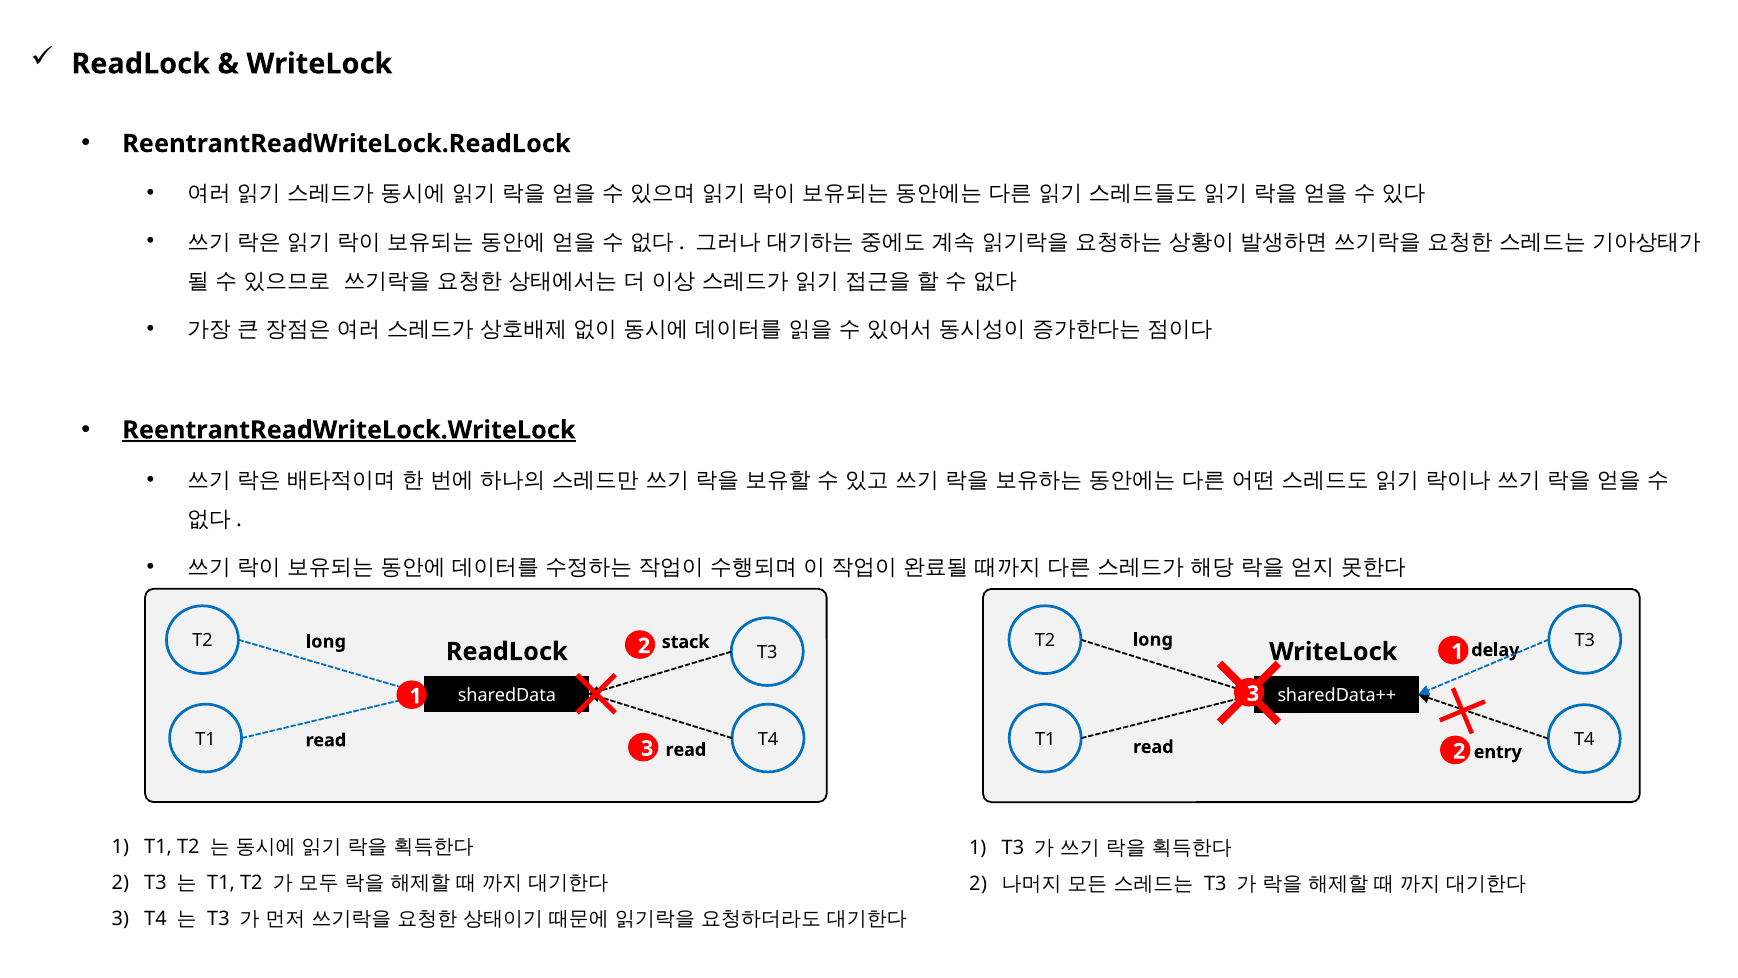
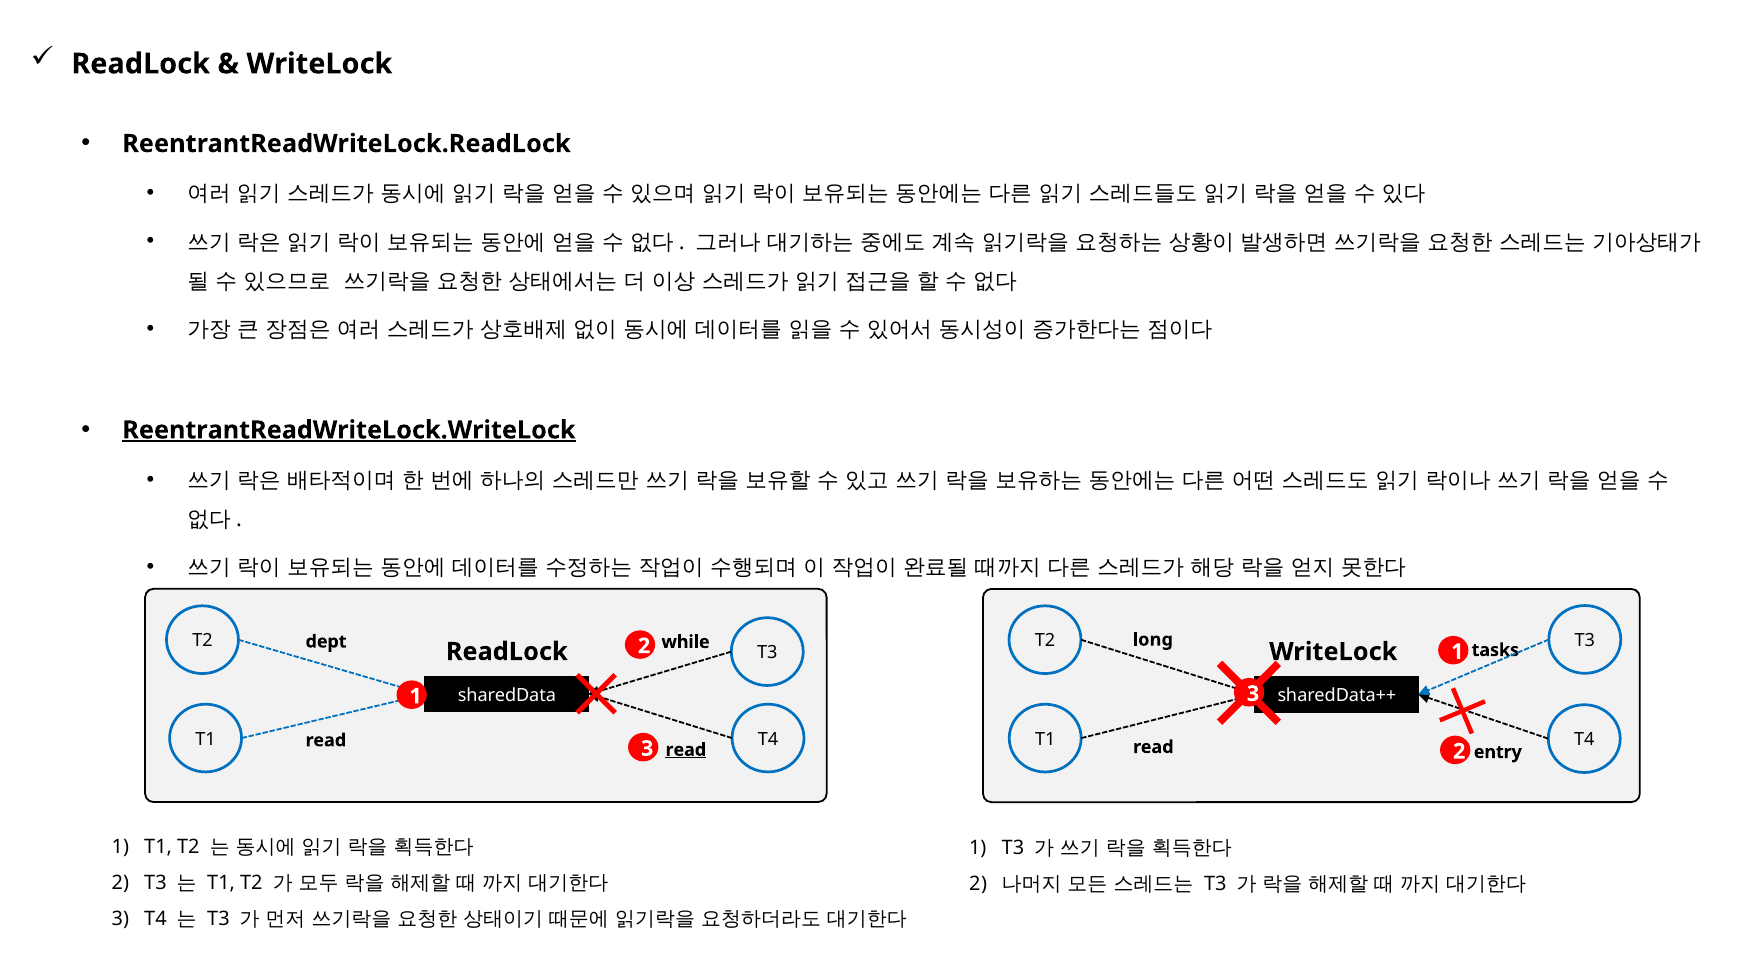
T2 long: long -> dept
stack: stack -> while
delay: delay -> tasks
read at (686, 750) underline: none -> present
